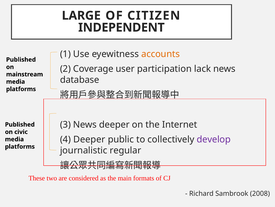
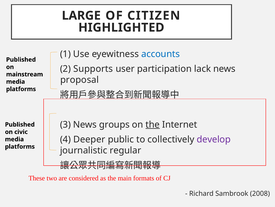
INDEPENDENT: INDEPENDENT -> HIGHLIGHTED
accounts colour: orange -> blue
Coverage: Coverage -> Supports
database: database -> proposal
News deeper: deeper -> groups
the at (153, 124) underline: none -> present
